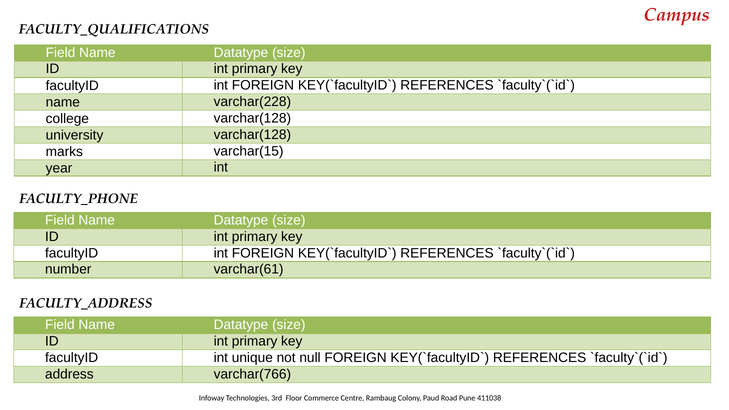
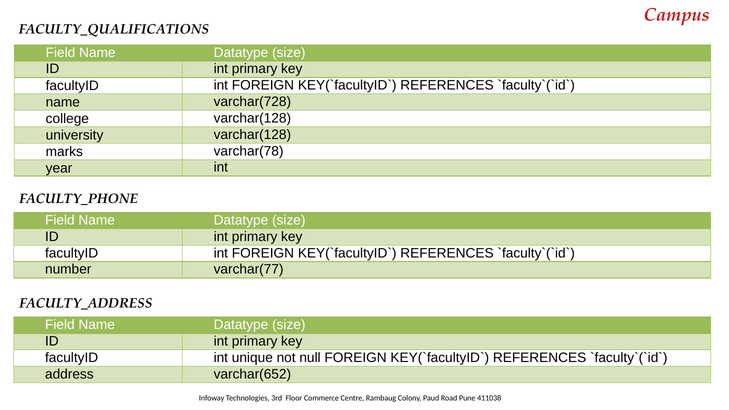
varchar(228: varchar(228 -> varchar(728
varchar(15: varchar(15 -> varchar(78
varchar(61: varchar(61 -> varchar(77
varchar(766: varchar(766 -> varchar(652
